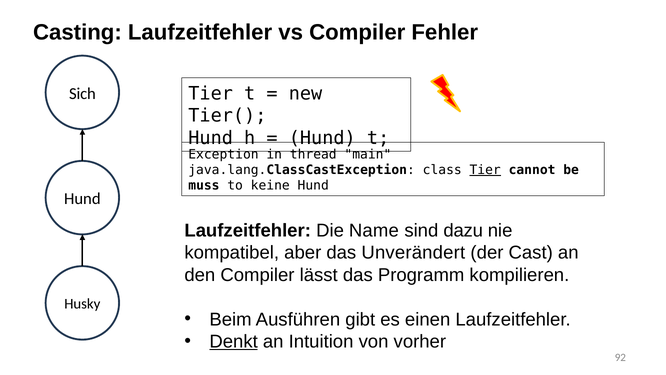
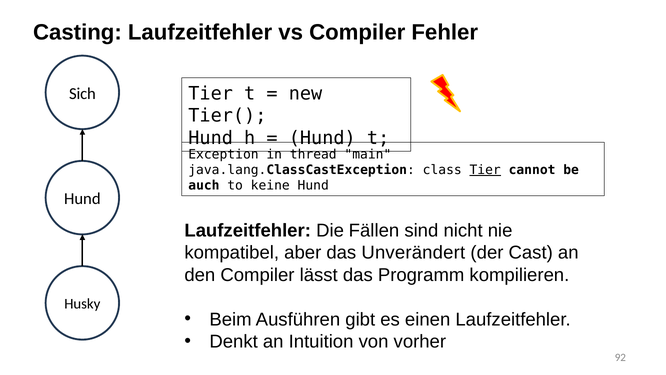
muss: muss -> auch
Name: Name -> Fällen
dazu: dazu -> nicht
Denkt underline: present -> none
